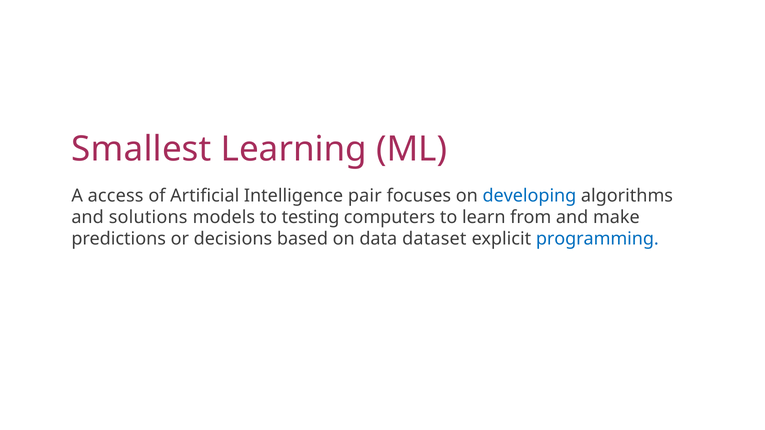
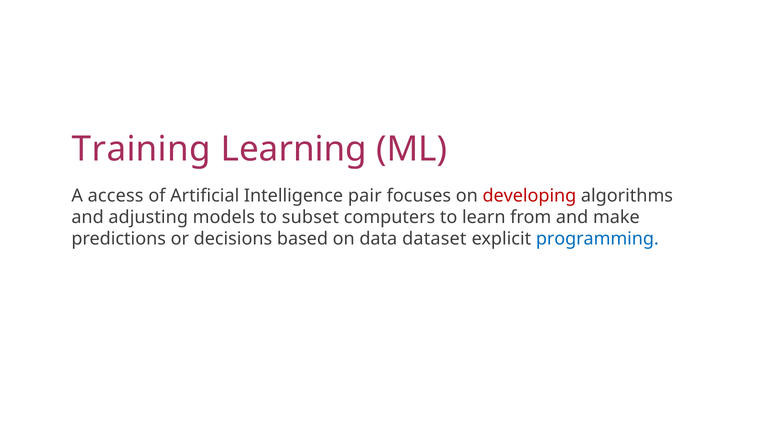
Smallest: Smallest -> Training
developing colour: blue -> red
solutions: solutions -> adjusting
testing: testing -> subset
